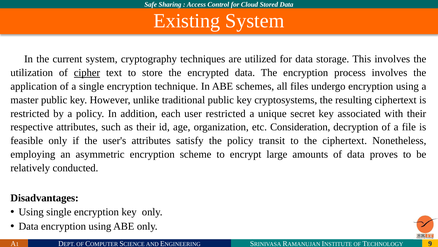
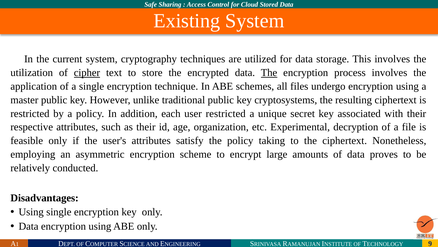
The at (269, 73) underline: none -> present
Consideration: Consideration -> Experimental
transit: transit -> taking
